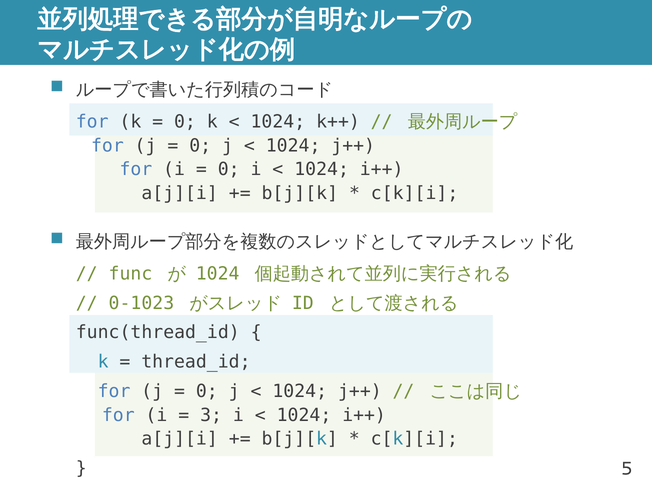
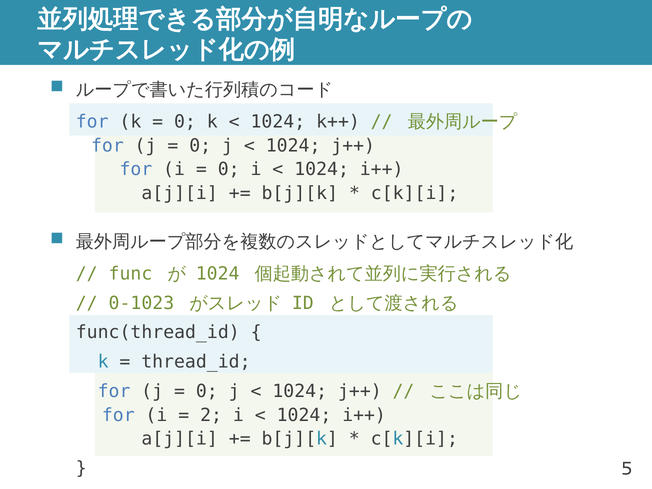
3: 3 -> 2
